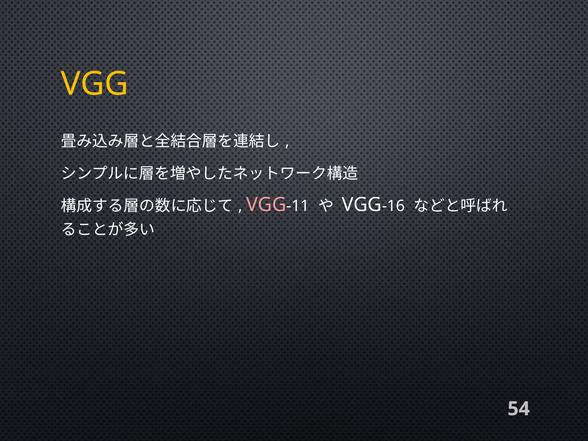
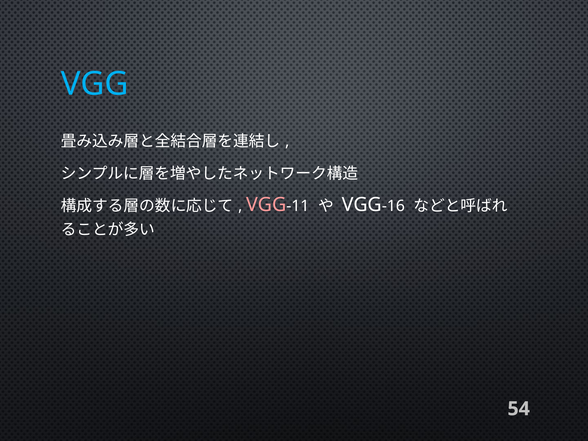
VGG at (95, 84) colour: yellow -> light blue
